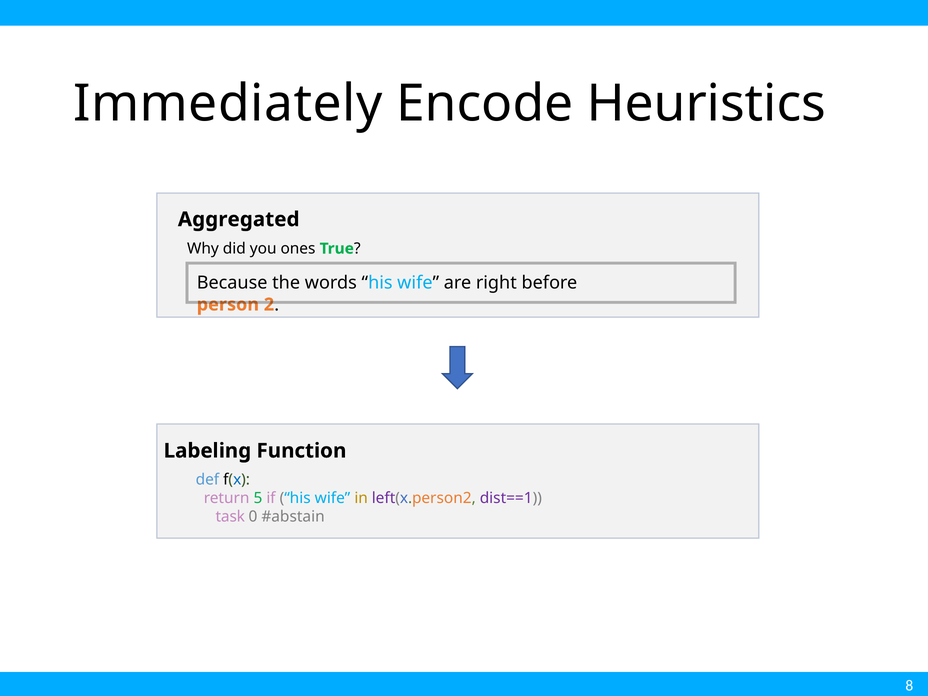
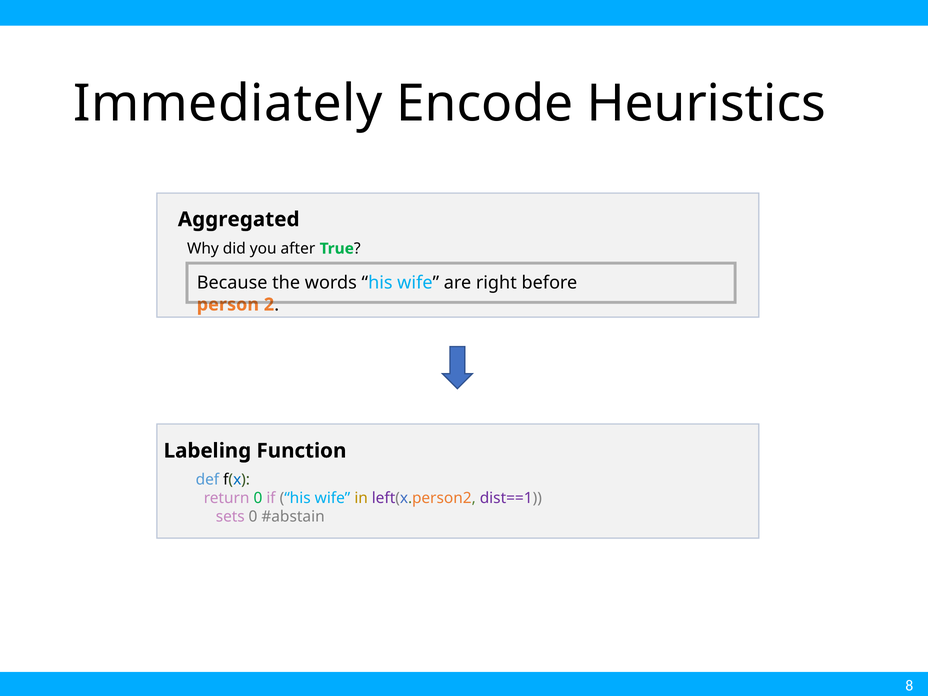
ones: ones -> after
return 5: 5 -> 0
task: task -> sets
